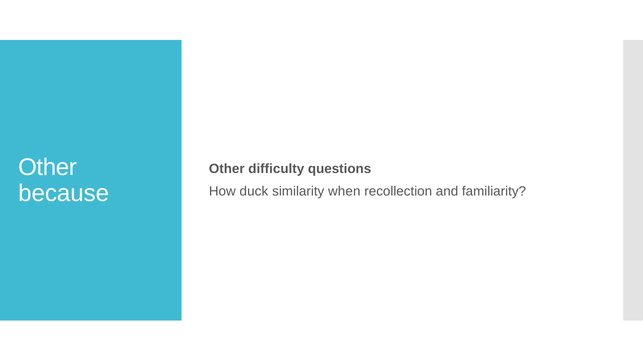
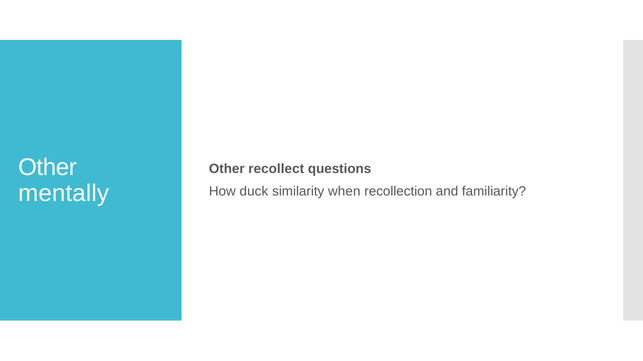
difficulty: difficulty -> recollect
because: because -> mentally
